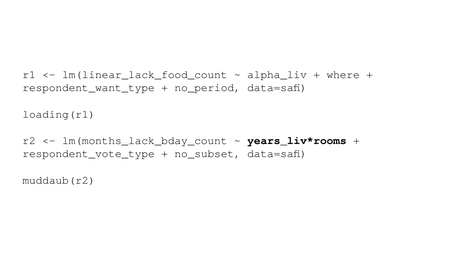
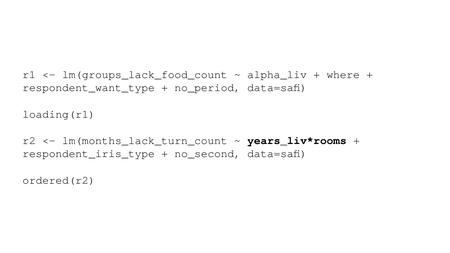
lm(linear_lack_food_count: lm(linear_lack_food_count -> lm(groups_lack_food_count
lm(months_lack_bday_count: lm(months_lack_bday_count -> lm(months_lack_turn_count
respondent_vote_type: respondent_vote_type -> respondent_iris_type
no_subset: no_subset -> no_second
muddaub(r2: muddaub(r2 -> ordered(r2
